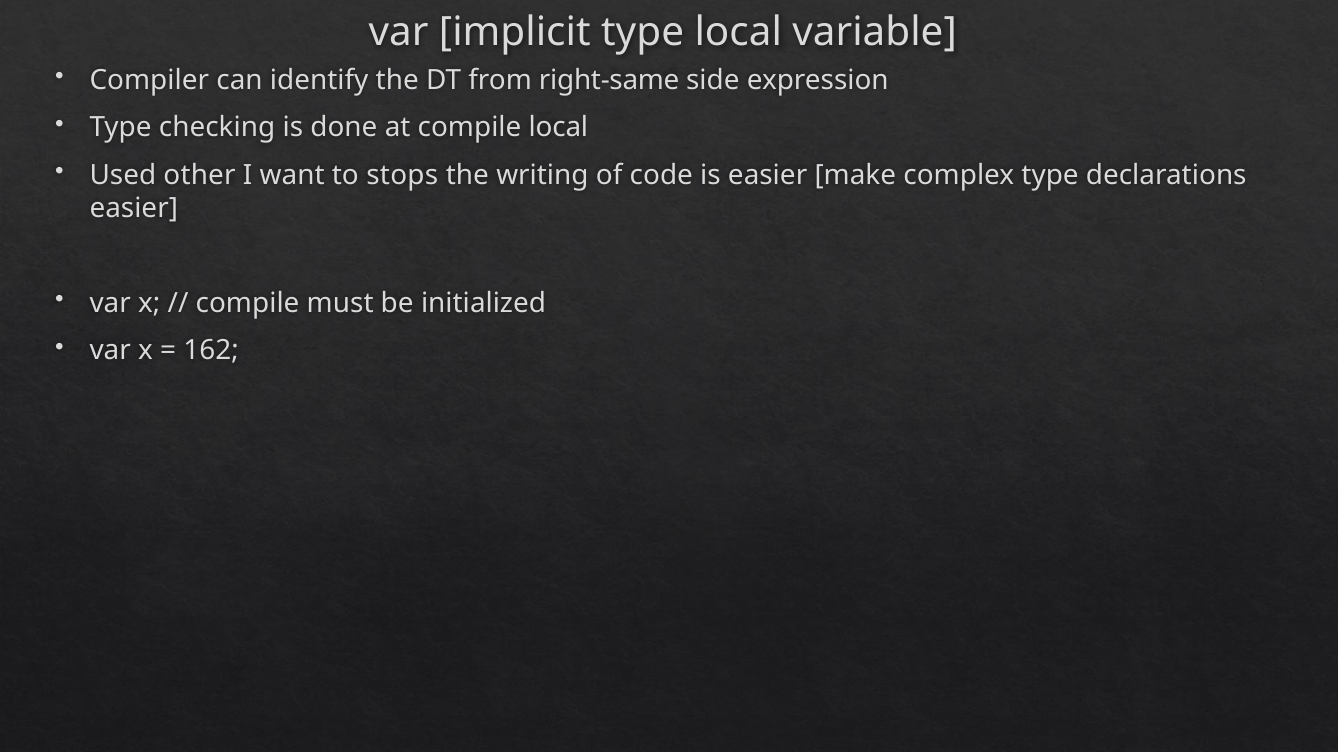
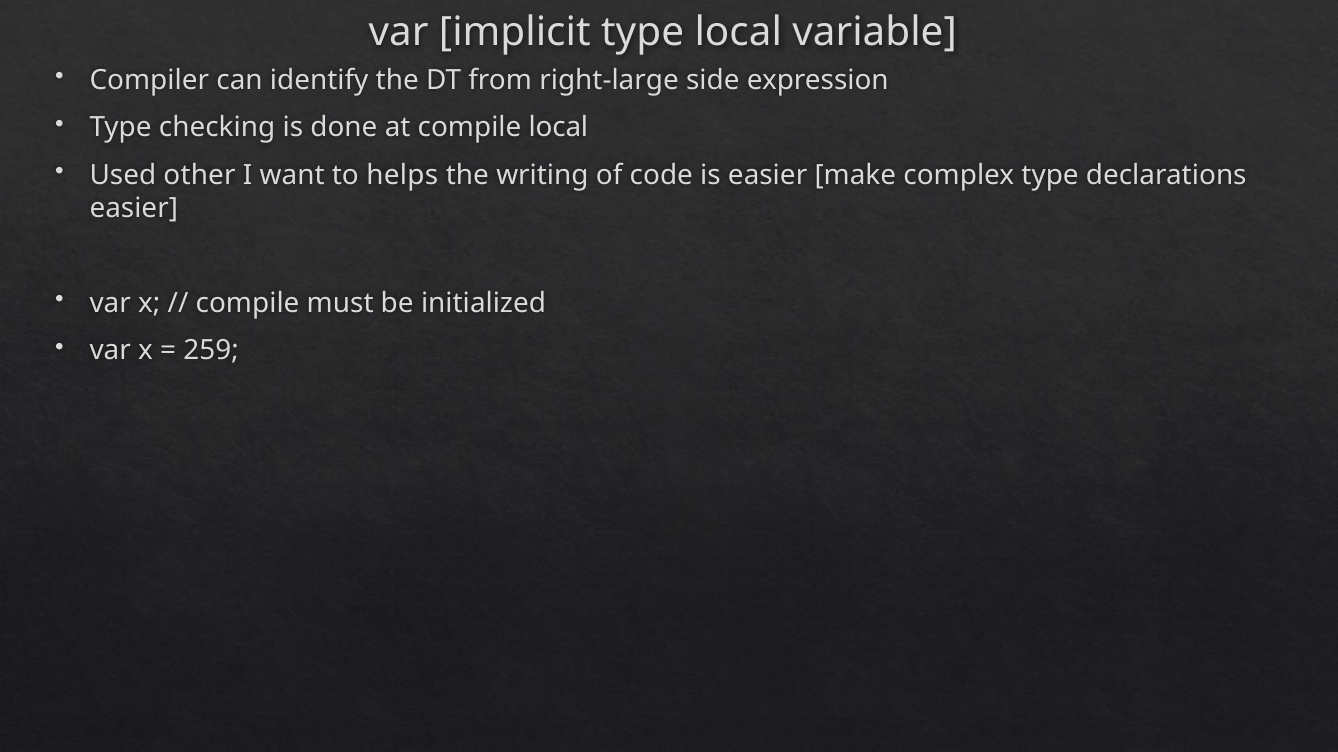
right-same: right-same -> right-large
stops: stops -> helps
162: 162 -> 259
